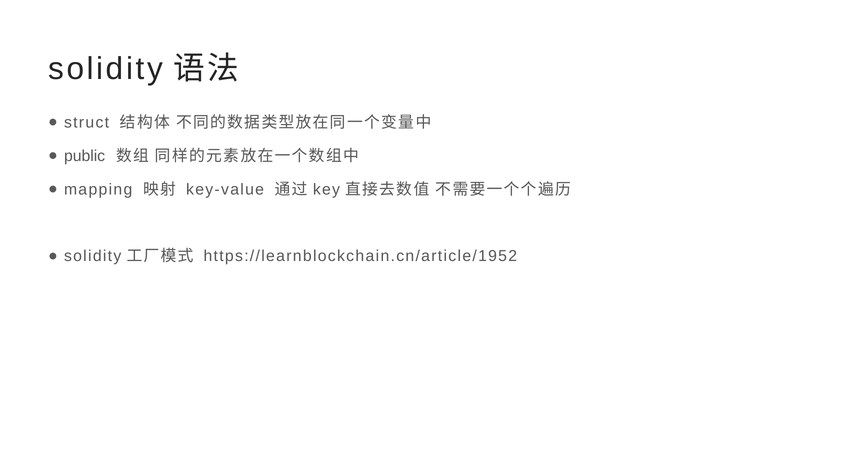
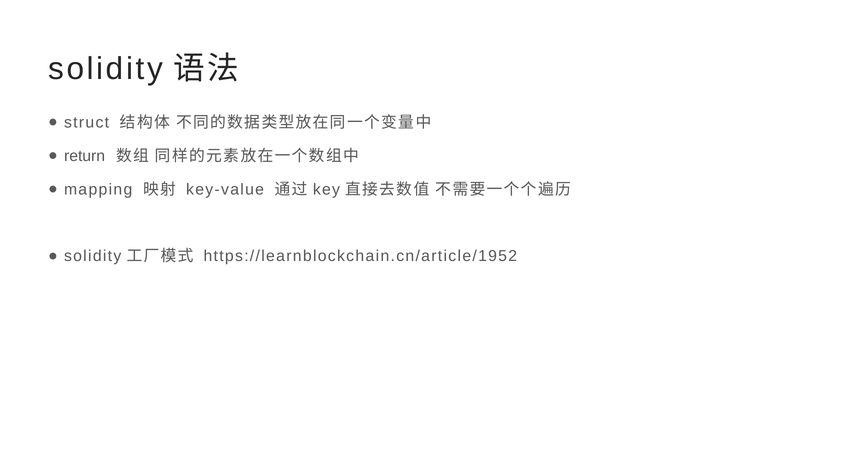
public: public -> return
